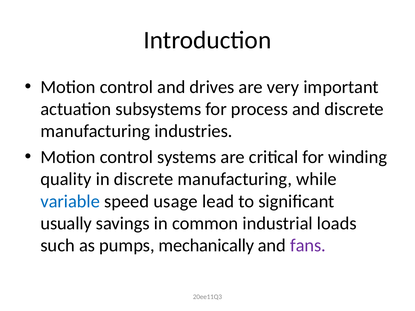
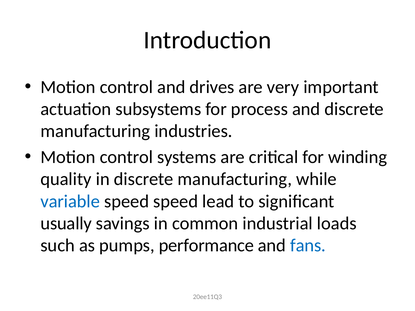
speed usage: usage -> speed
mechanically: mechanically -> performance
fans colour: purple -> blue
